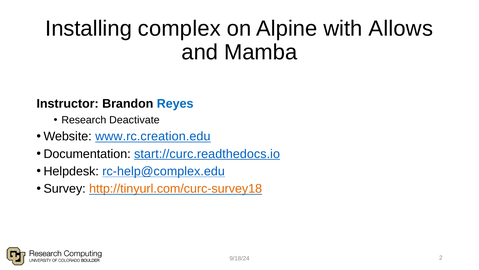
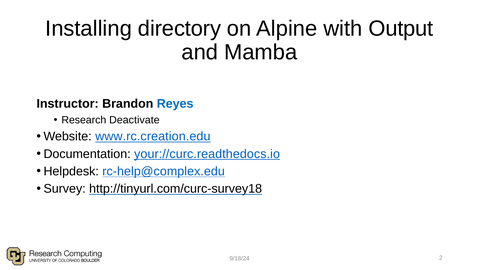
complex: complex -> directory
Allows: Allows -> Output
start://curc.readthedocs.io: start://curc.readthedocs.io -> your://curc.readthedocs.io
http://tinyurl.com/curc-survey18 colour: orange -> black
